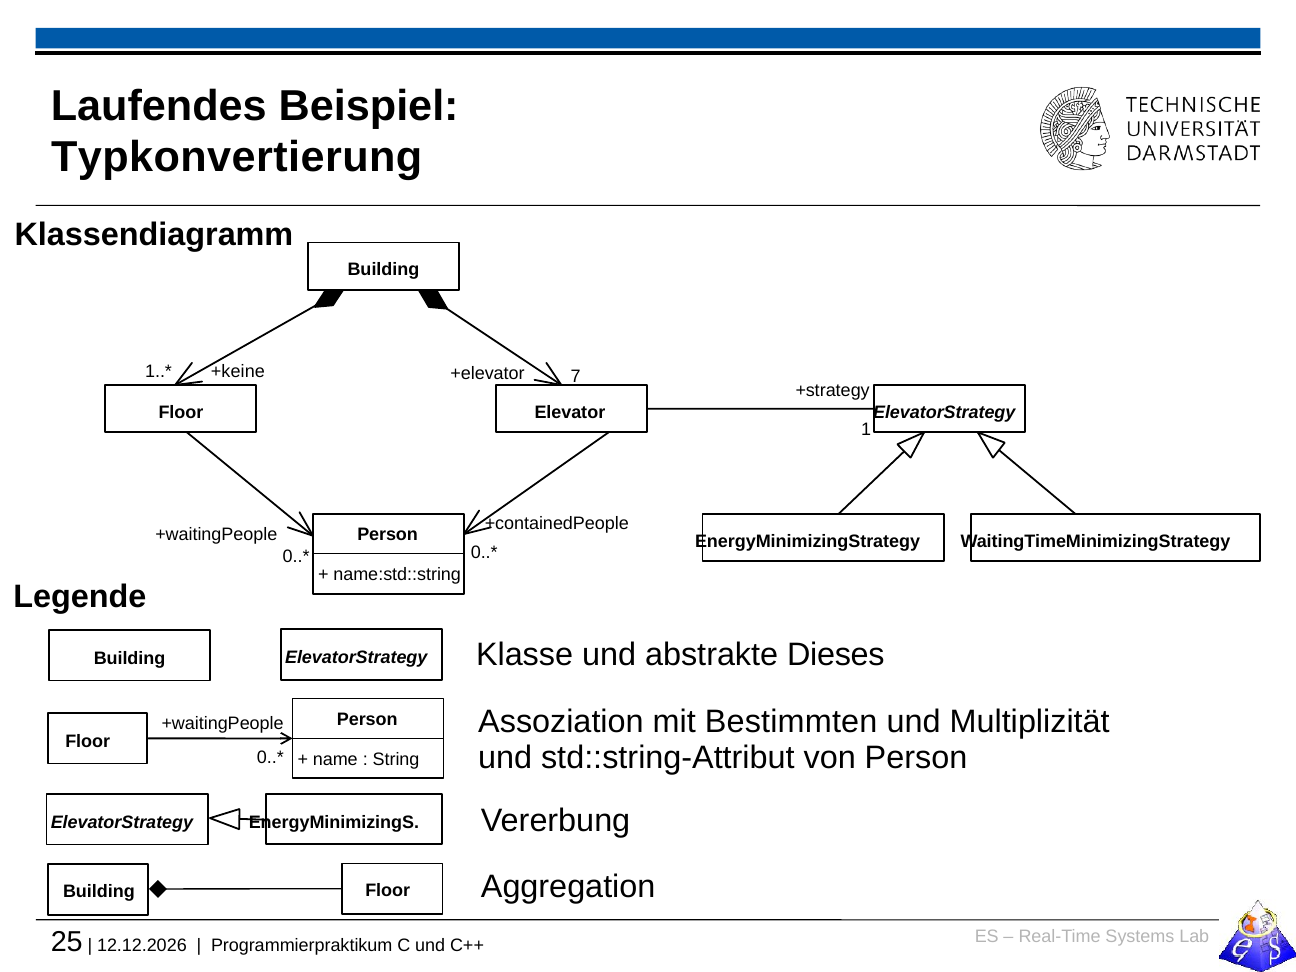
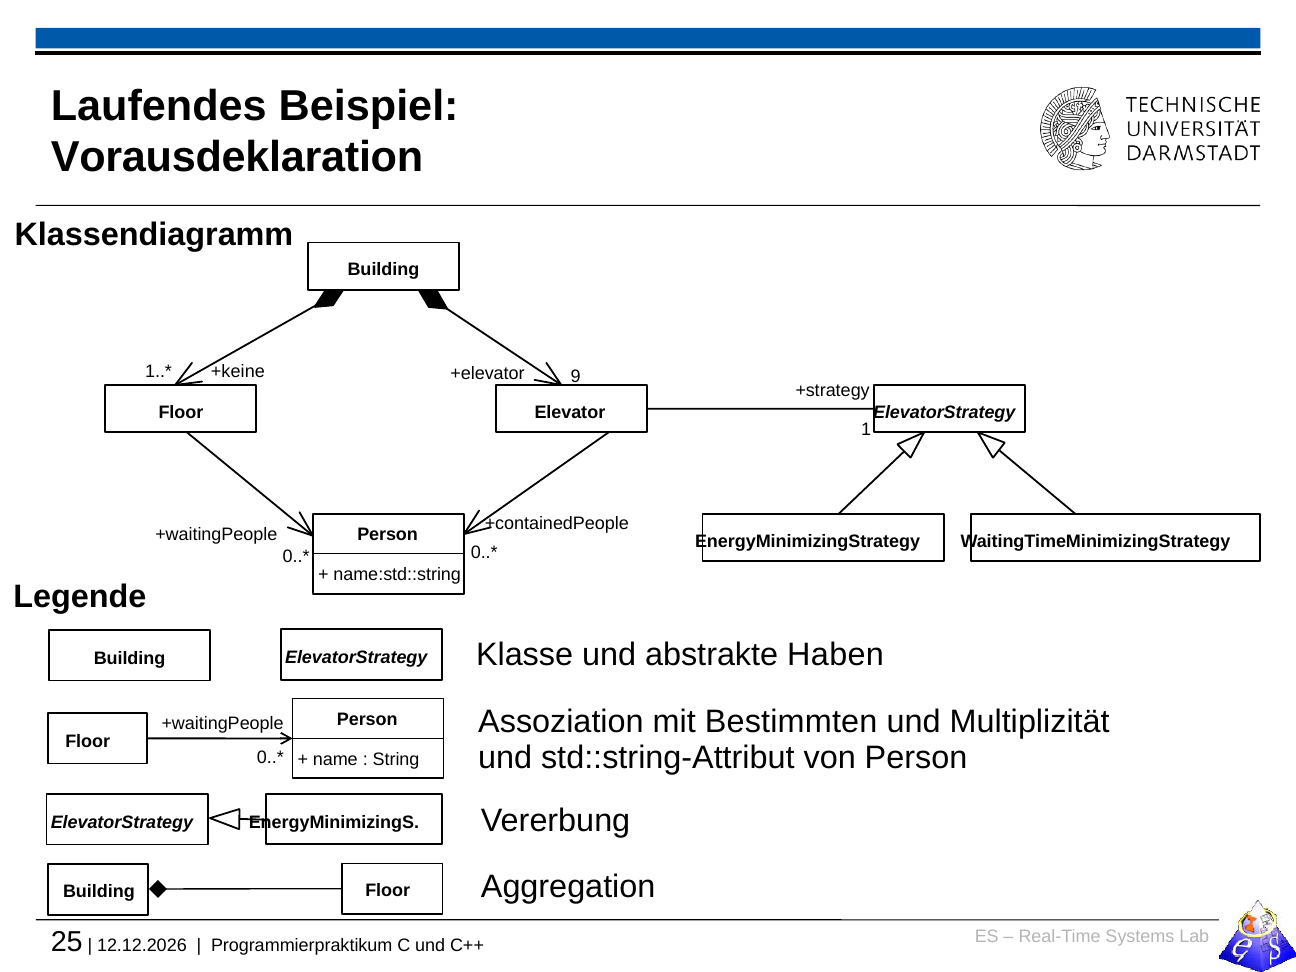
Typkonvertierung: Typkonvertierung -> Vorausdeklaration
7: 7 -> 9
Dieses: Dieses -> Haben
